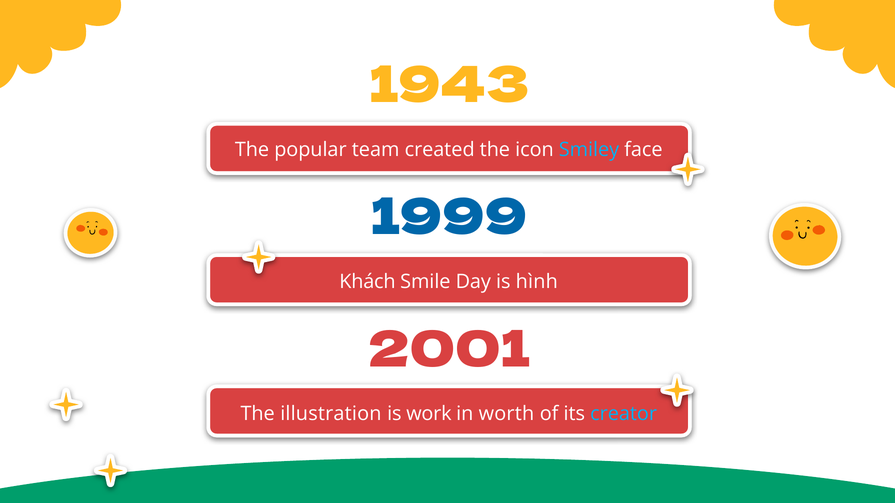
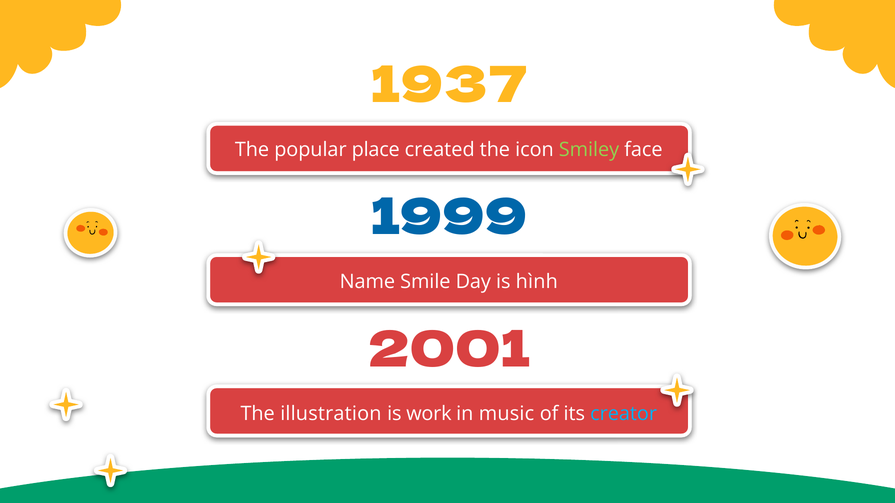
1943: 1943 -> 1937
team: team -> place
Smiley colour: light blue -> light green
Khách: Khách -> Name
worth: worth -> music
